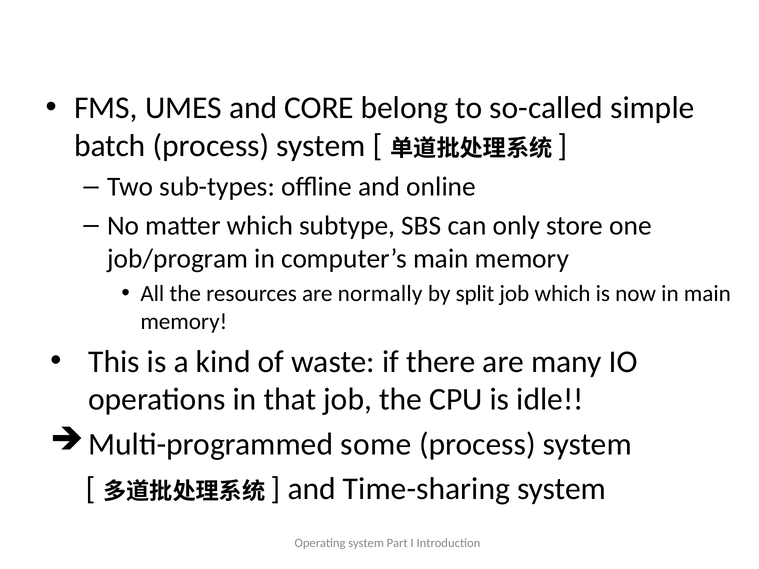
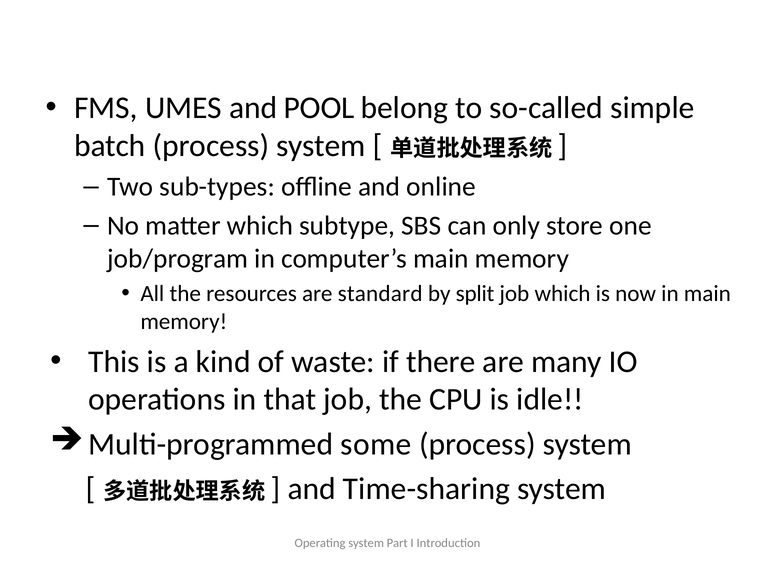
CORE: CORE -> POOL
normally: normally -> standard
